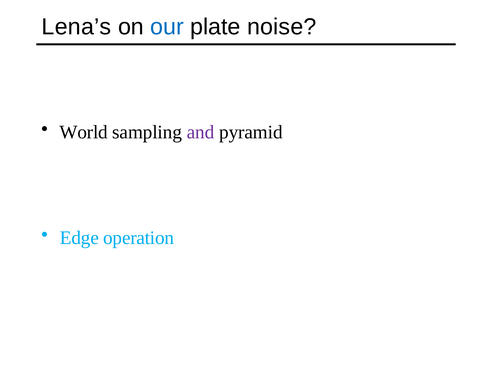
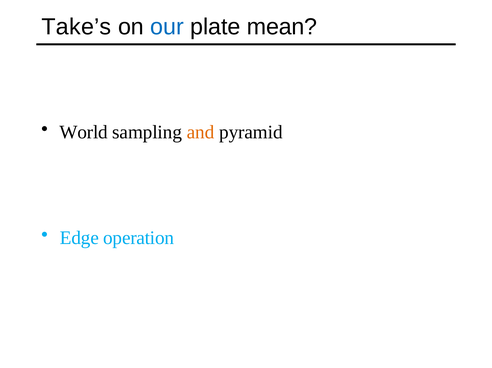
Lena’s: Lena’s -> Take’s
noise: noise -> mean
and colour: purple -> orange
